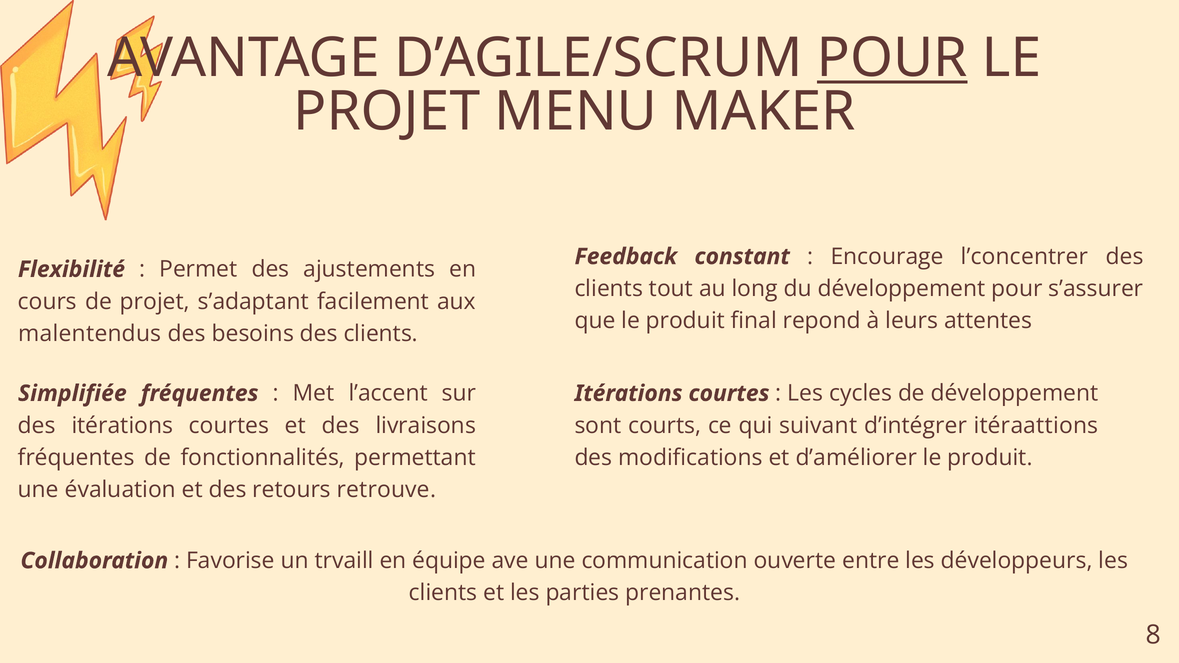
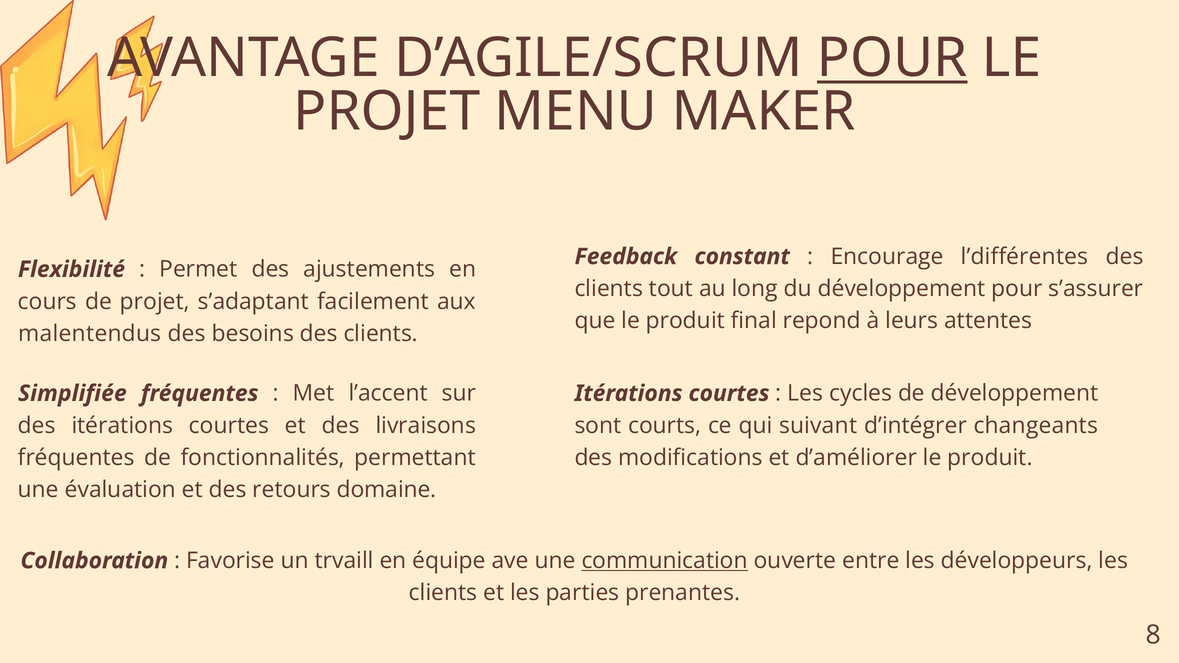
l’concentrer: l’concentrer -> l’différentes
itéraattions: itéraattions -> changeants
retrouve: retrouve -> domaine
communication underline: none -> present
